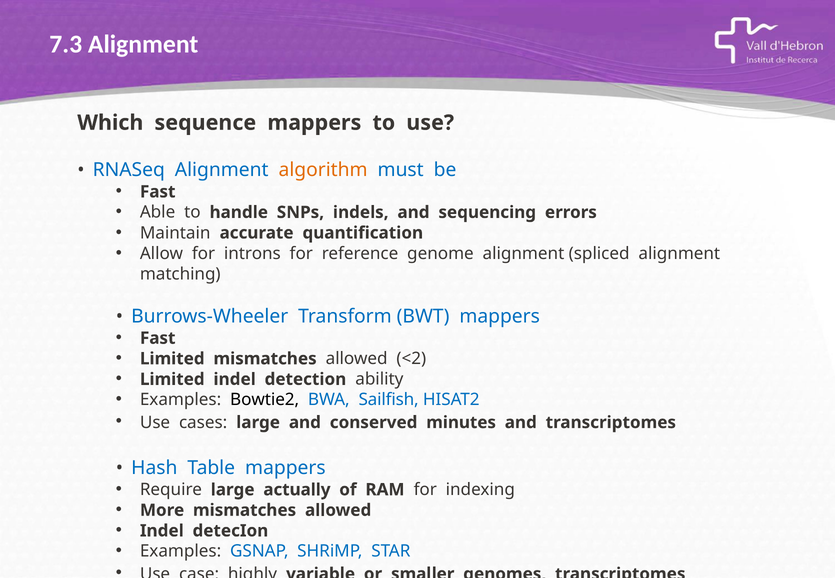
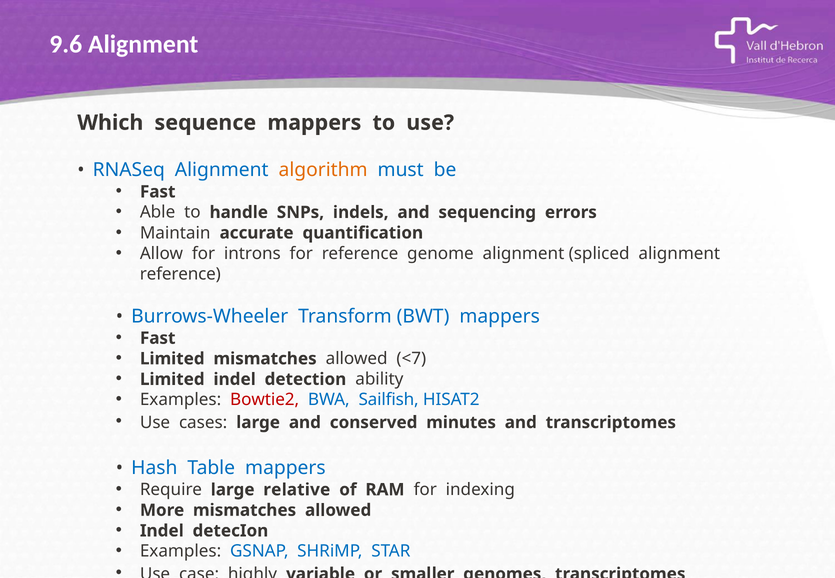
7.3: 7.3 -> 9.6
matching at (180, 274): matching -> reference
<2: <2 -> <7
Bowtie2 colour: black -> red
actually: actually -> relative
